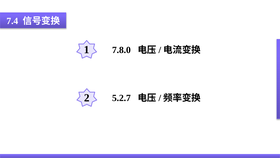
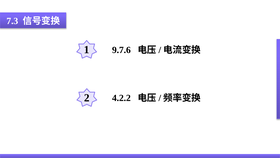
7.4: 7.4 -> 7.3
7.8.0: 7.8.0 -> 9.7.6
5.2.7: 5.2.7 -> 4.2.2
